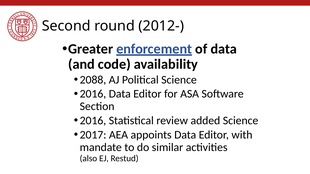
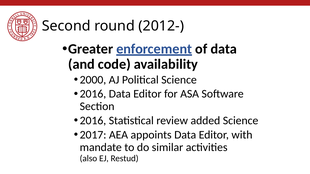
2088: 2088 -> 2000
